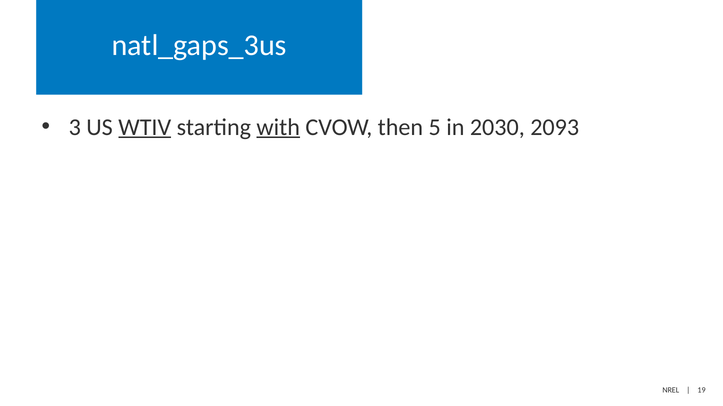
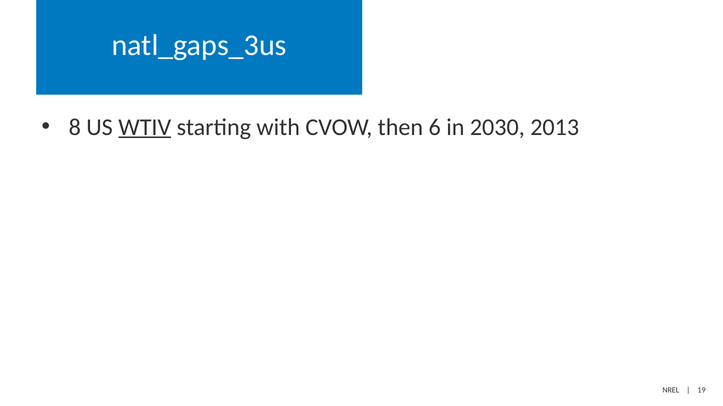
3: 3 -> 8
with underline: present -> none
5: 5 -> 6
2093: 2093 -> 2013
